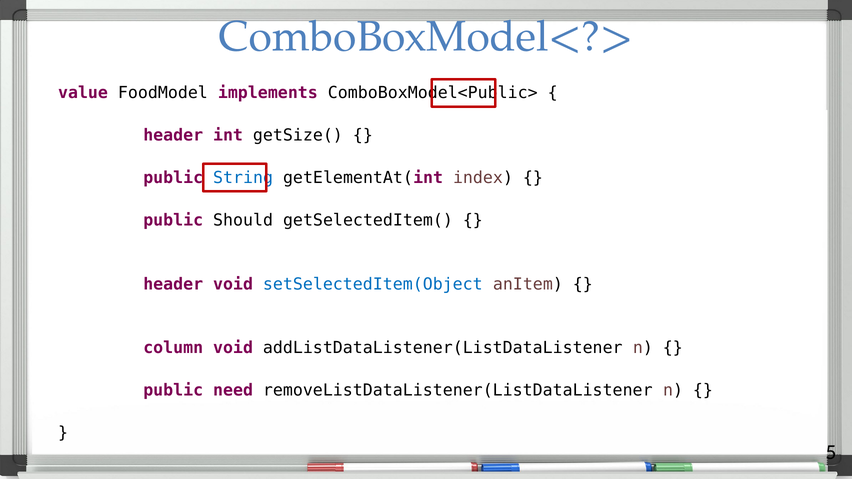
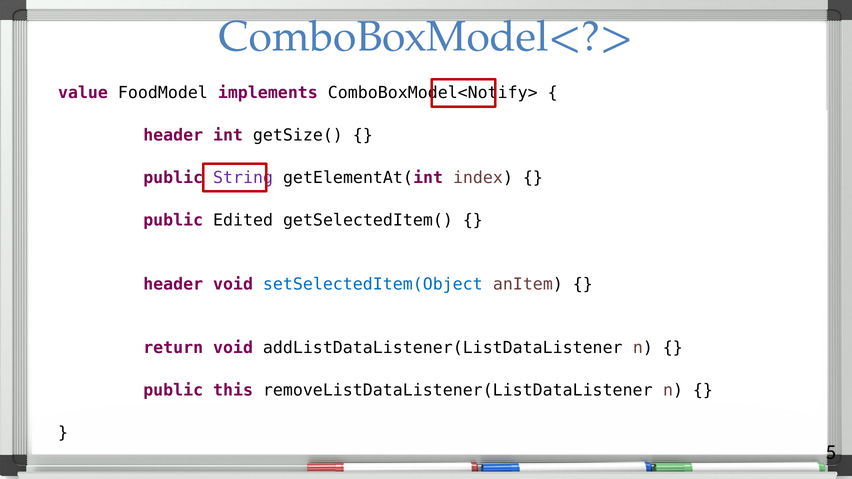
ComboBoxModel<Public>: ComboBoxModel<Public> -> ComboBoxModel<Notify>
String colour: blue -> purple
Should: Should -> Edited
column: column -> return
need: need -> this
